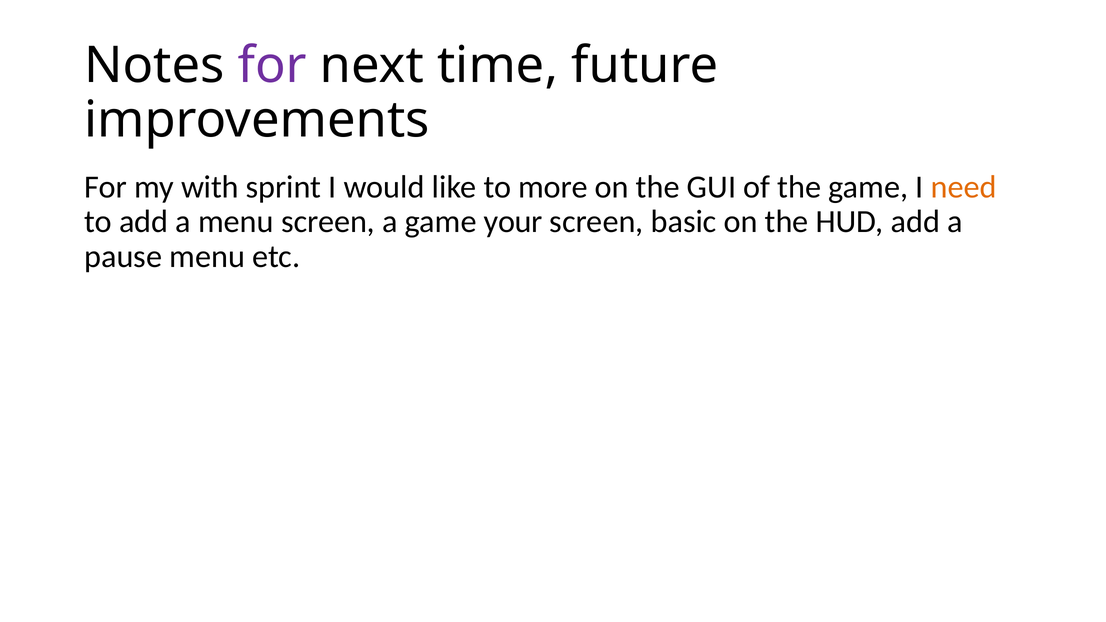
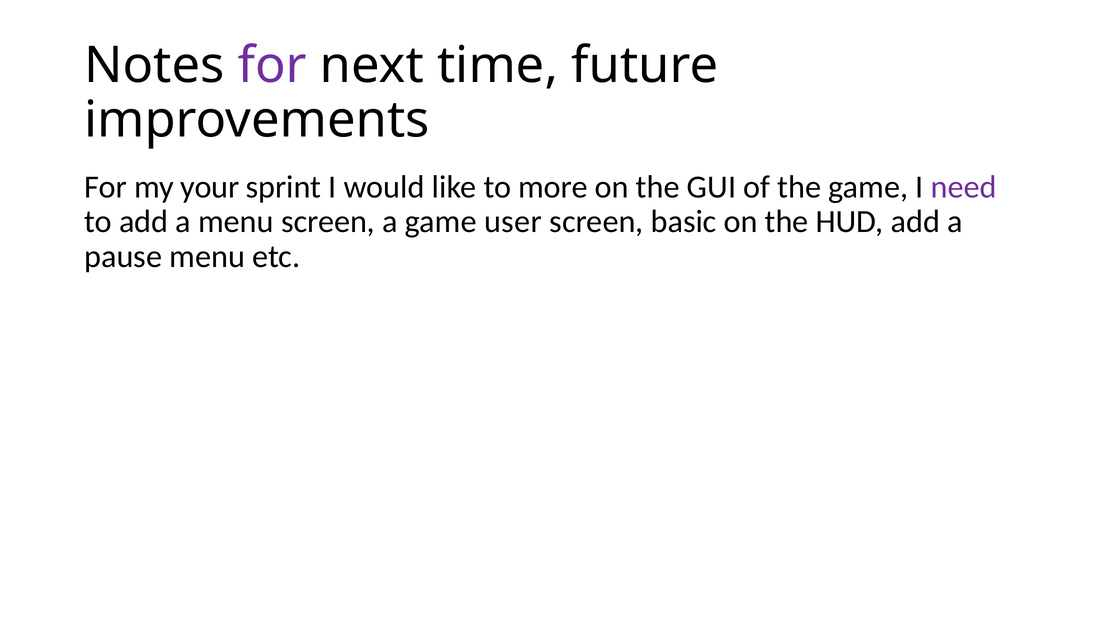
with: with -> your
need colour: orange -> purple
your: your -> user
